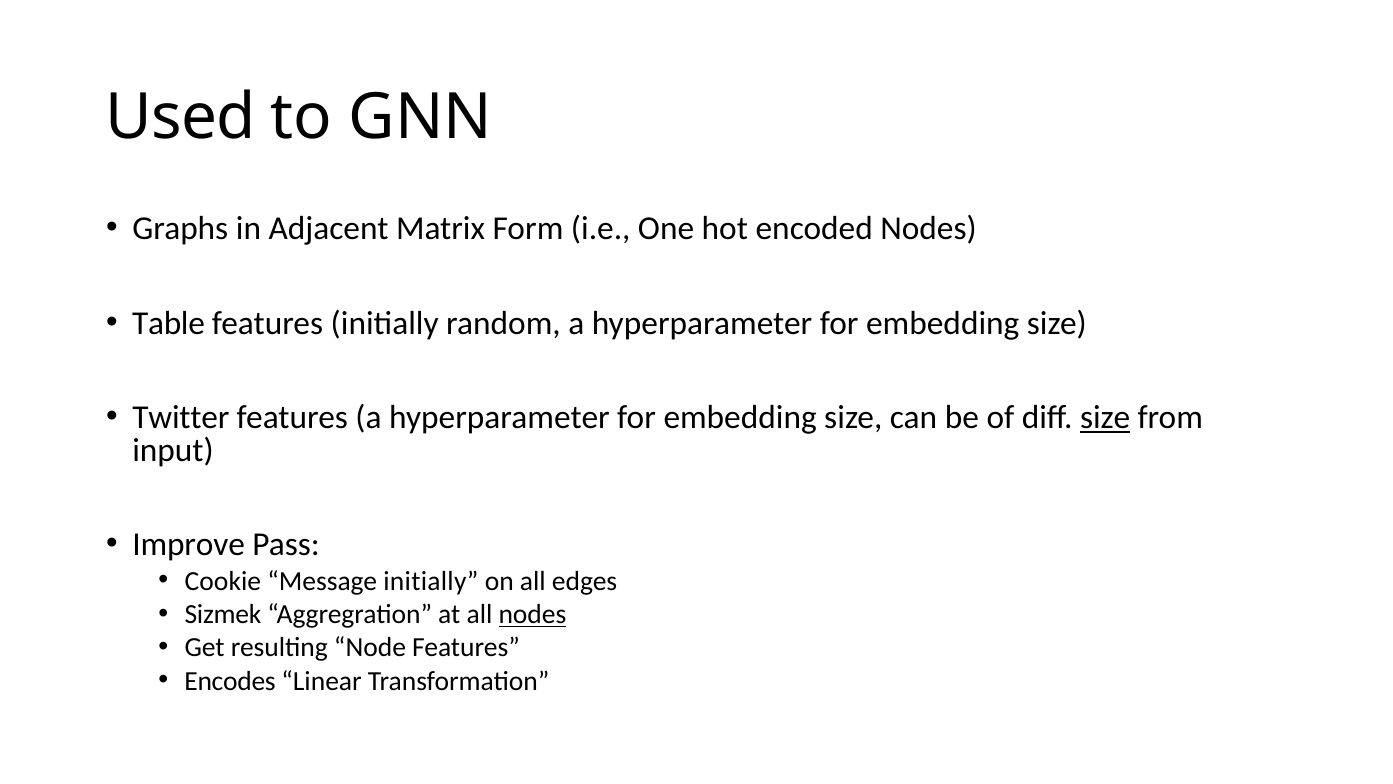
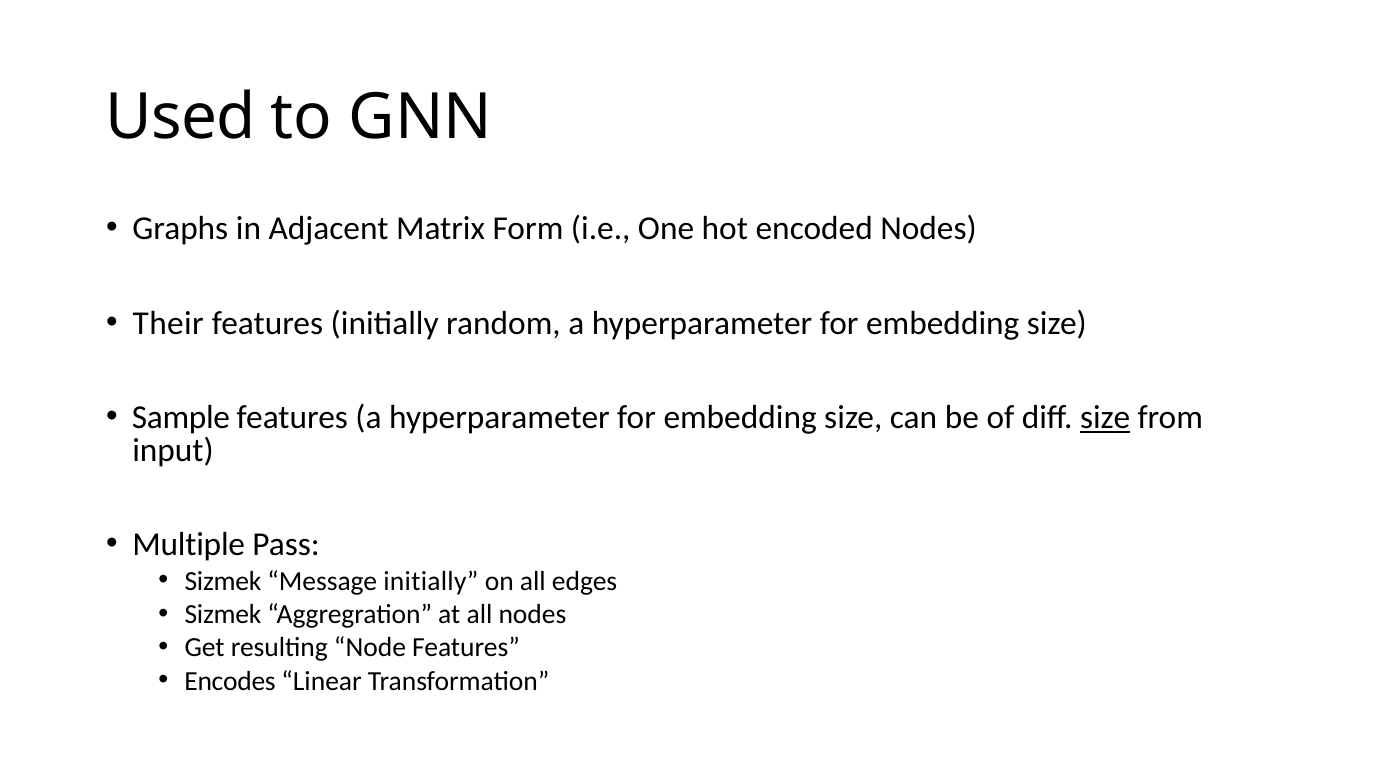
Table: Table -> Their
Twitter: Twitter -> Sample
Improve: Improve -> Multiple
Cookie at (223, 581): Cookie -> Sizmek
nodes at (532, 614) underline: present -> none
